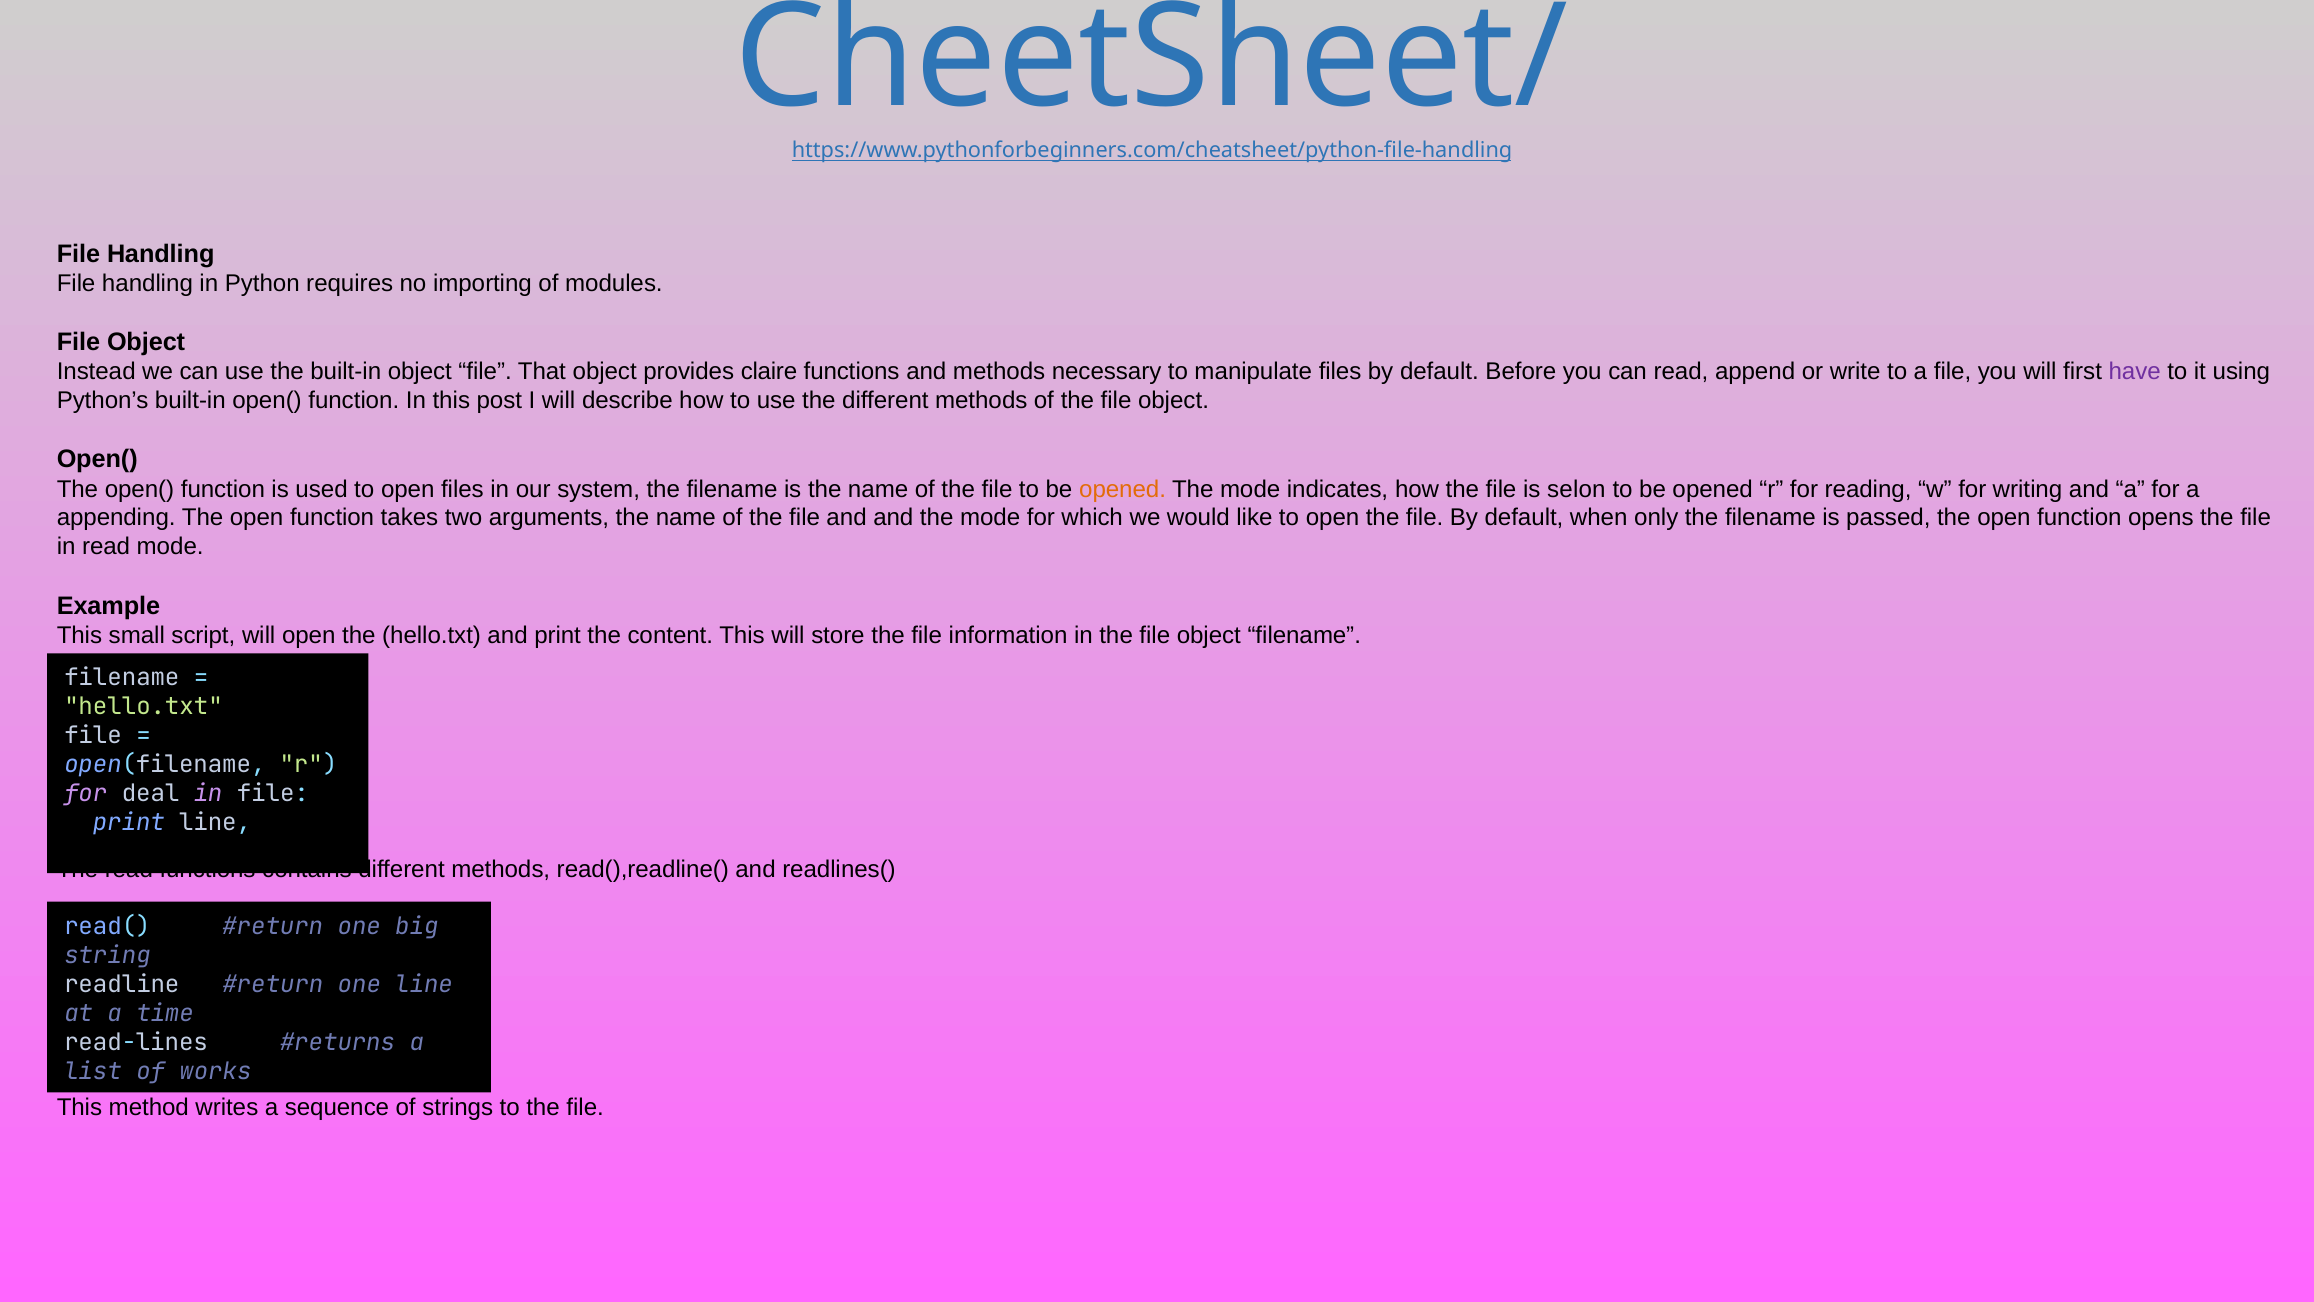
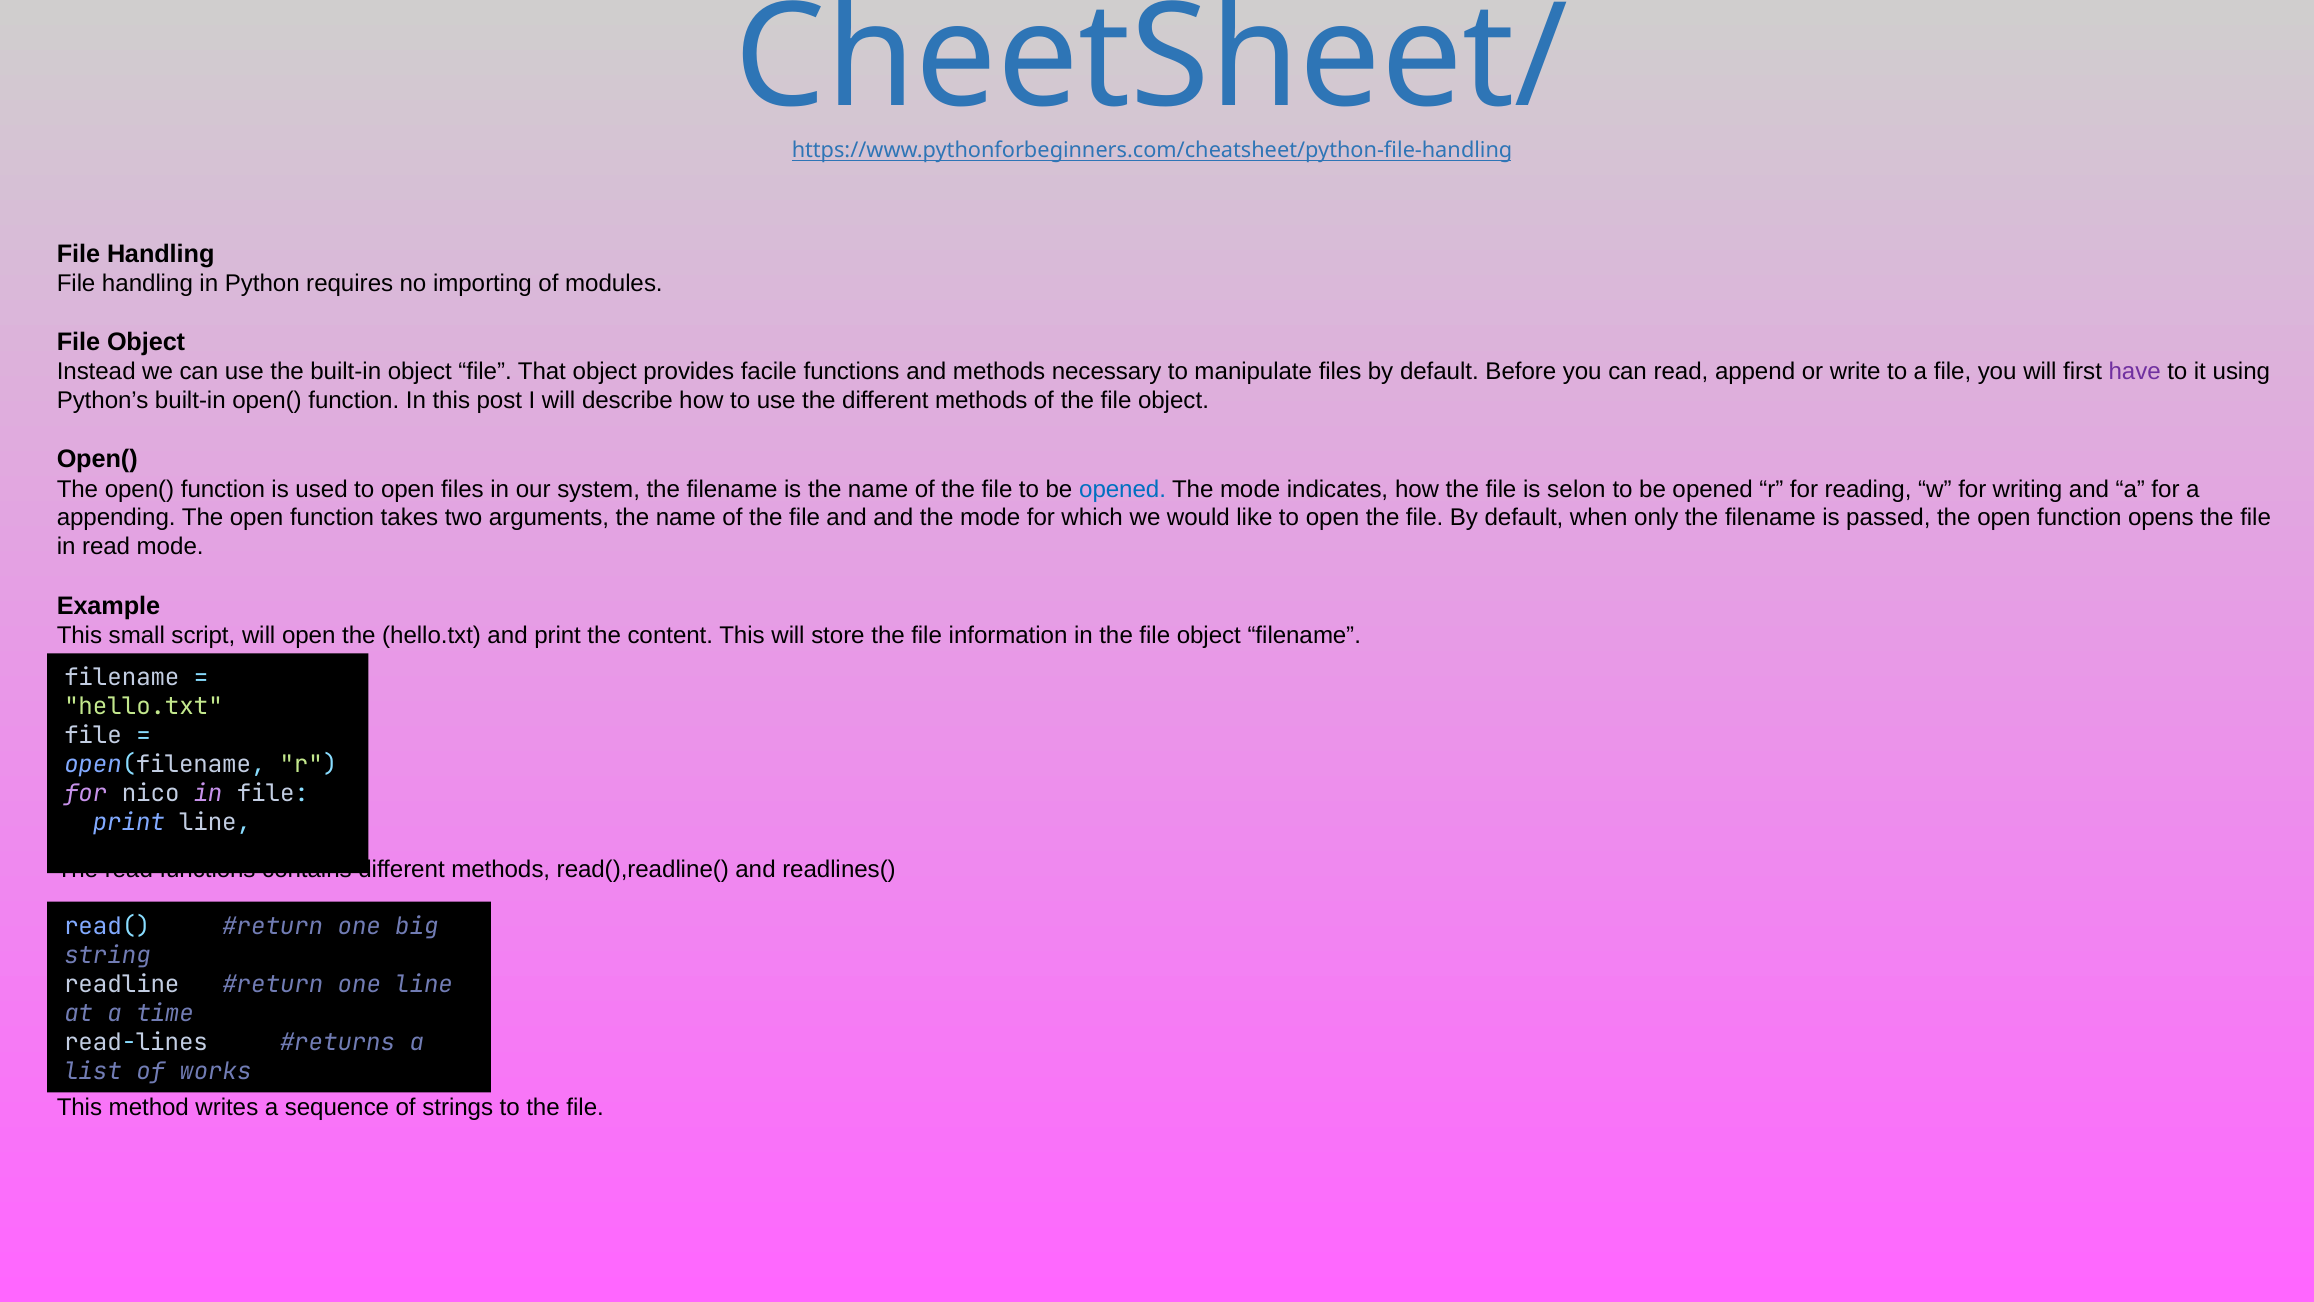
claire: claire -> facile
opened at (1123, 489) colour: orange -> blue
deal: deal -> nico
